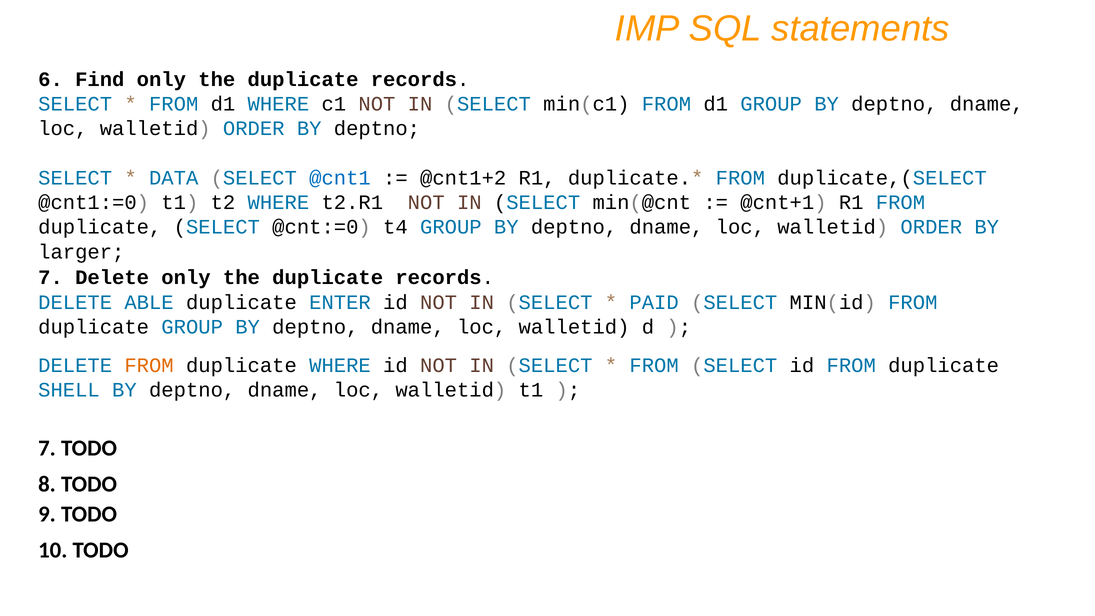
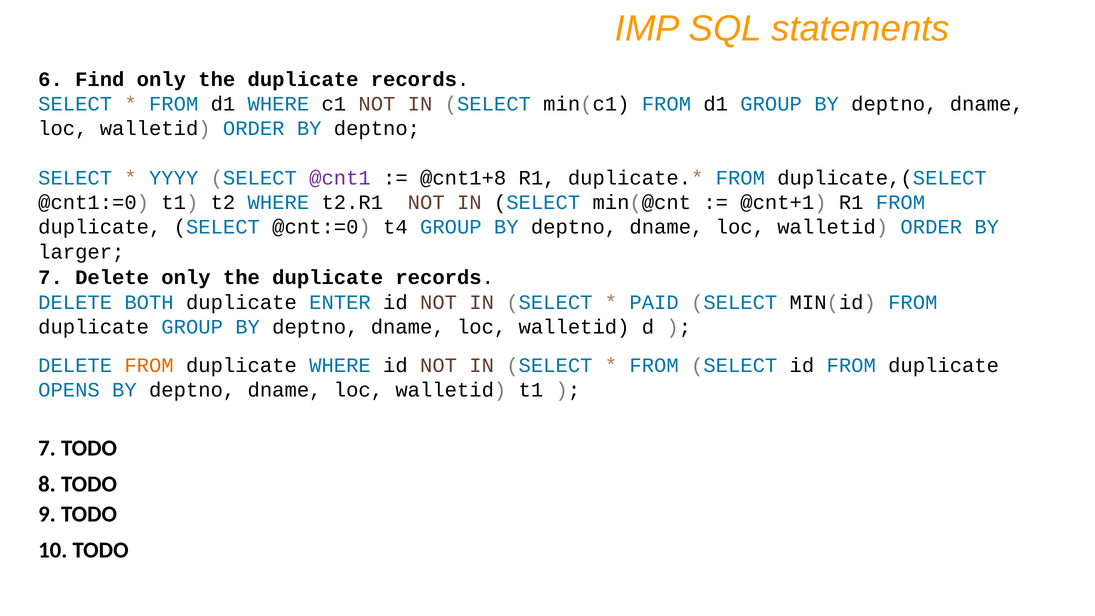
DATA: DATA -> YYYY
@cnt1 colour: blue -> purple
@cnt1+2: @cnt1+2 -> @cnt1+8
ABLE: ABLE -> BOTH
SHELL: SHELL -> OPENS
